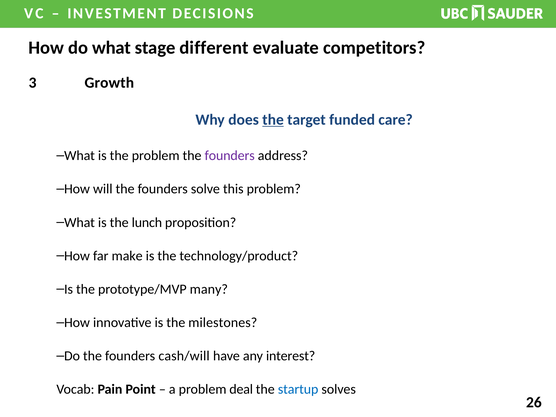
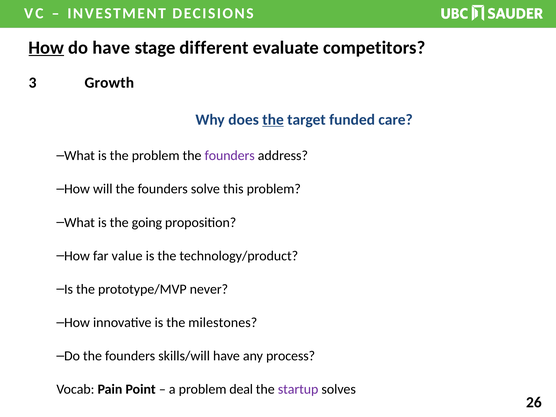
How at (46, 48) underline: none -> present
do what: what -> have
lunch: lunch -> going
make: make -> value
many: many -> never
cash/will: cash/will -> skills/will
interest: interest -> process
startup colour: blue -> purple
